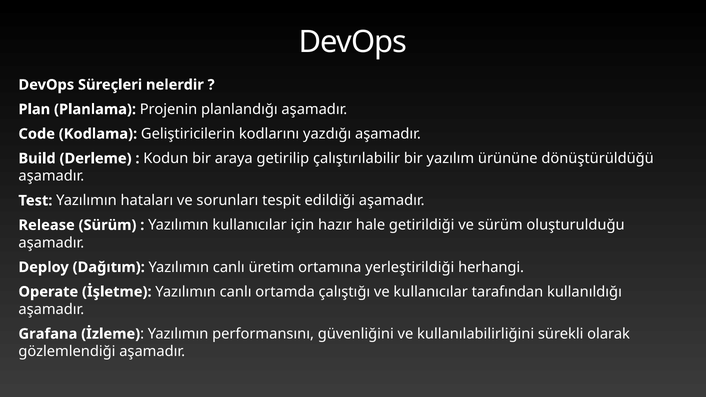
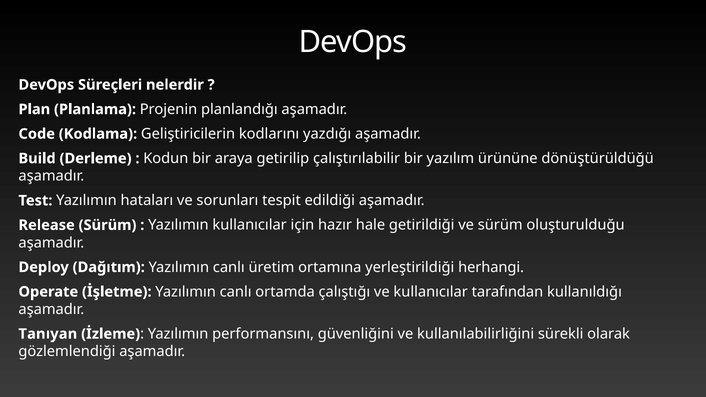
Grafana: Grafana -> Tanıyan
